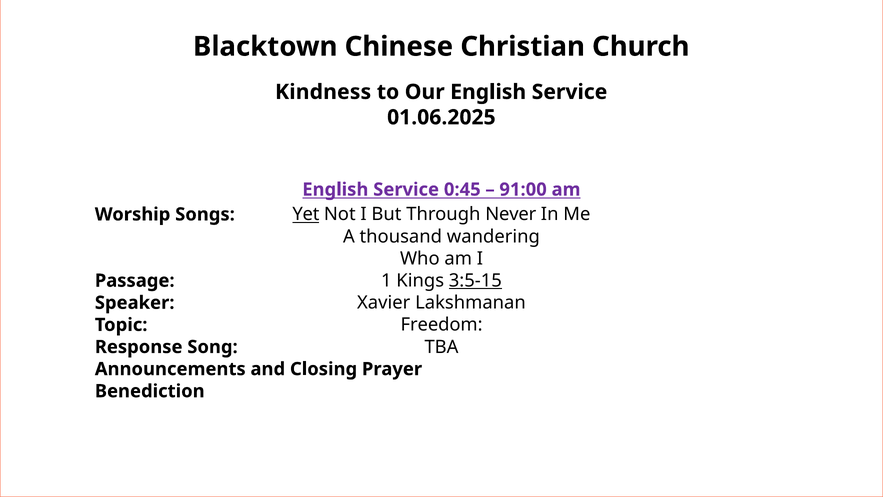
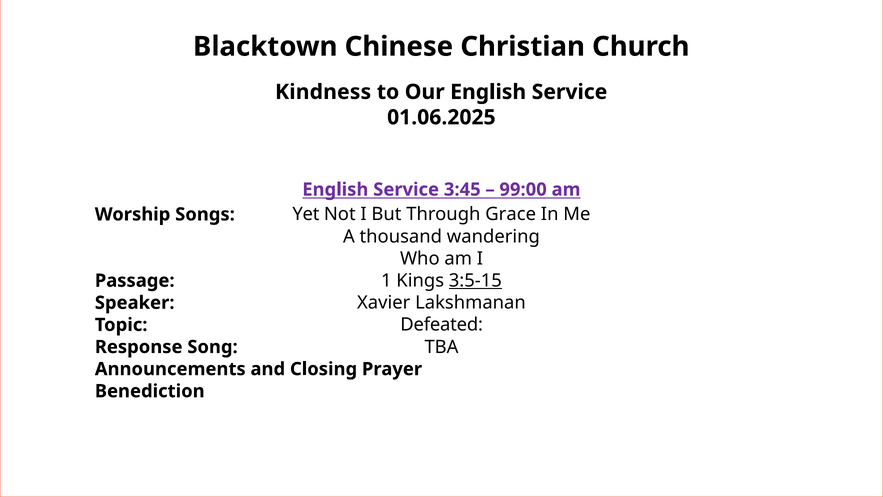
0:45: 0:45 -> 3:45
91:00: 91:00 -> 99:00
Yet underline: present -> none
Never: Never -> Grace
Freedom: Freedom -> Defeated
